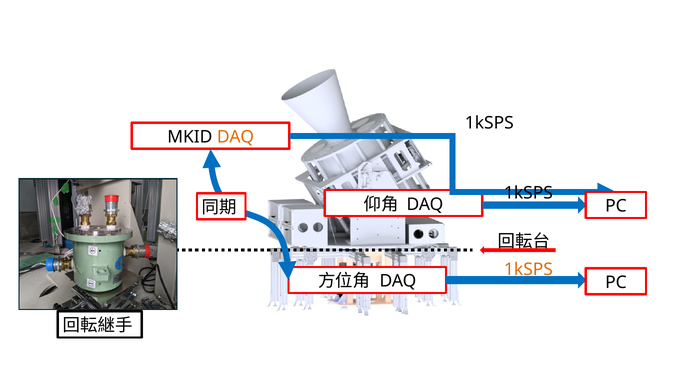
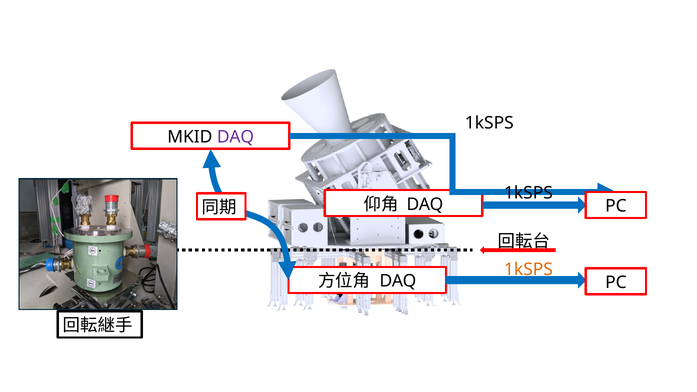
DAQ at (235, 137) colour: orange -> purple
